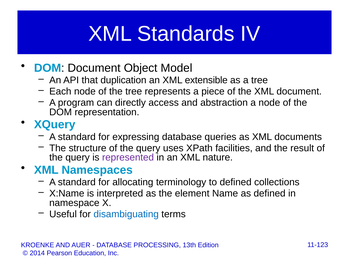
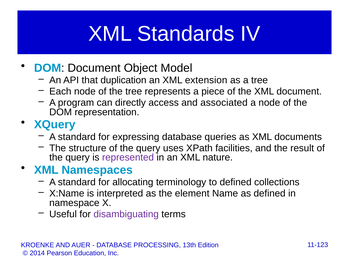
extensible: extensible -> extension
abstraction: abstraction -> associated
disambiguating colour: blue -> purple
